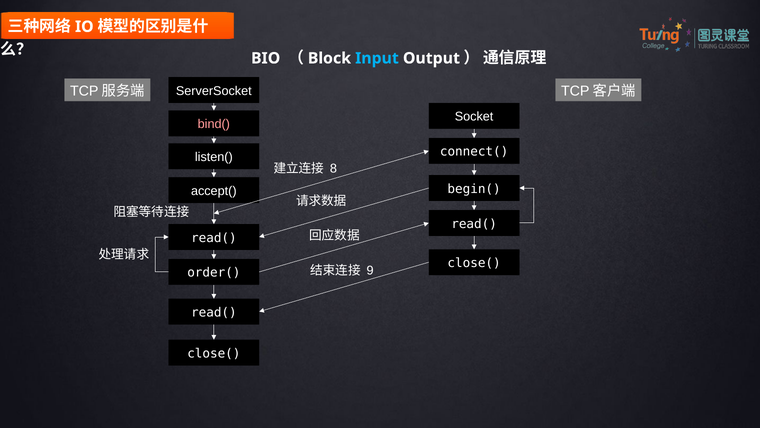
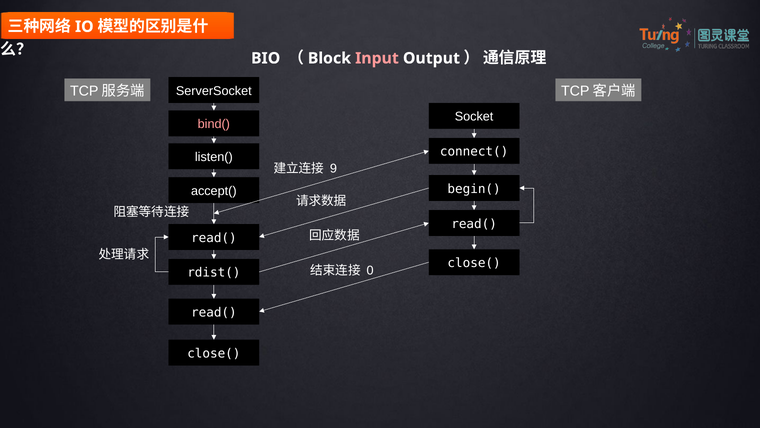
Input colour: light blue -> pink
8: 8 -> 9
9: 9 -> 0
order(: order( -> rdist(
